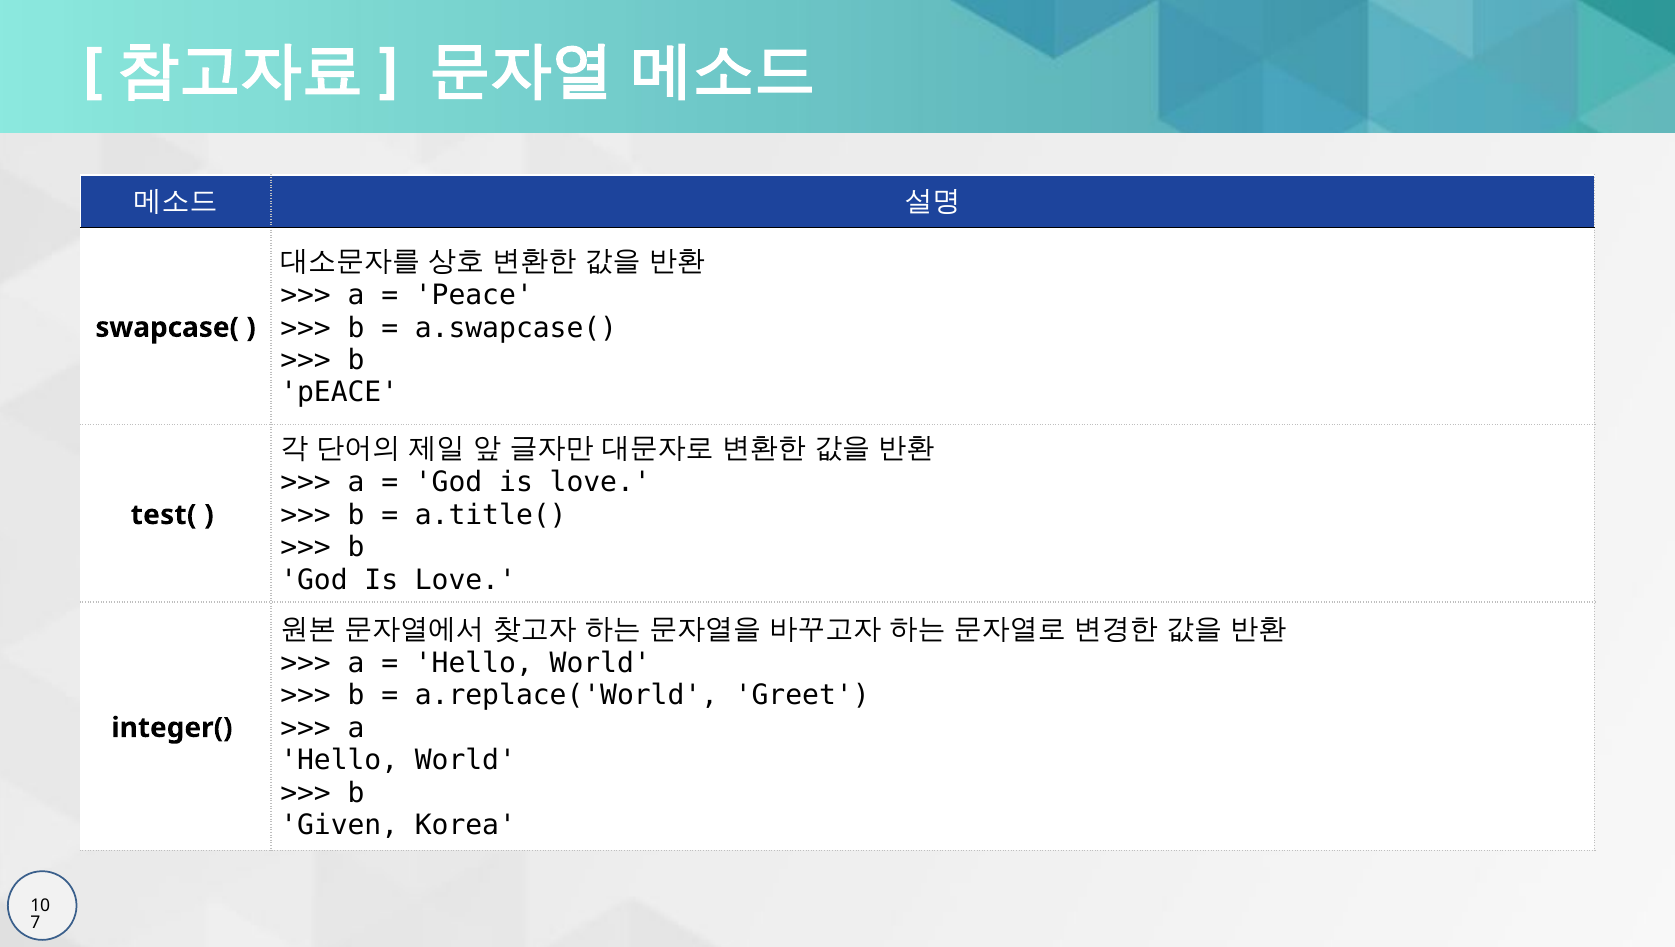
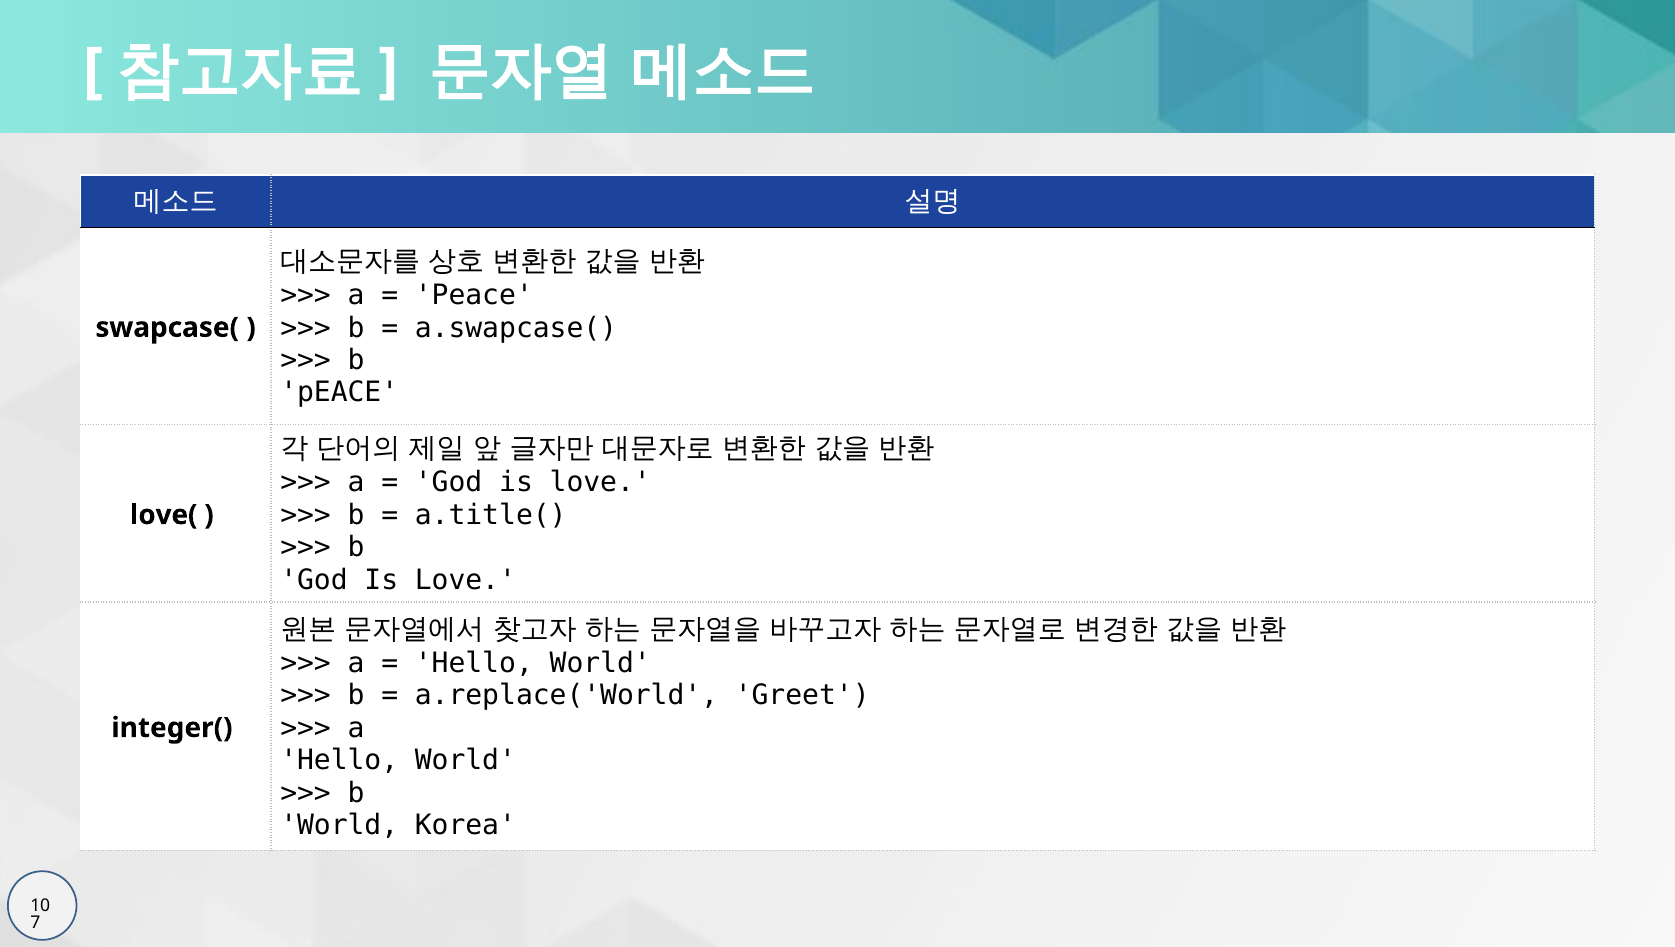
test(: test( -> love(
Given at (339, 825): Given -> World
